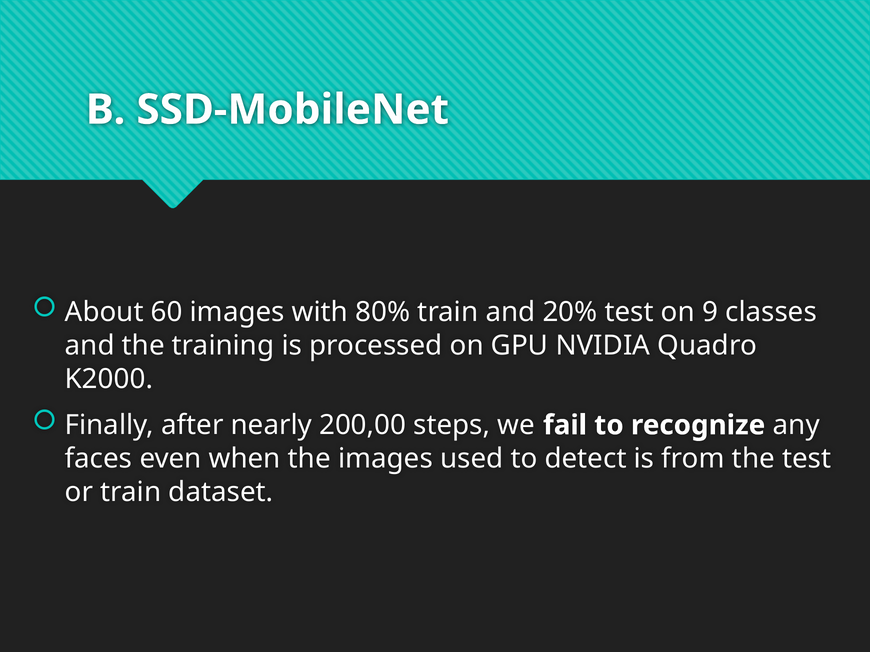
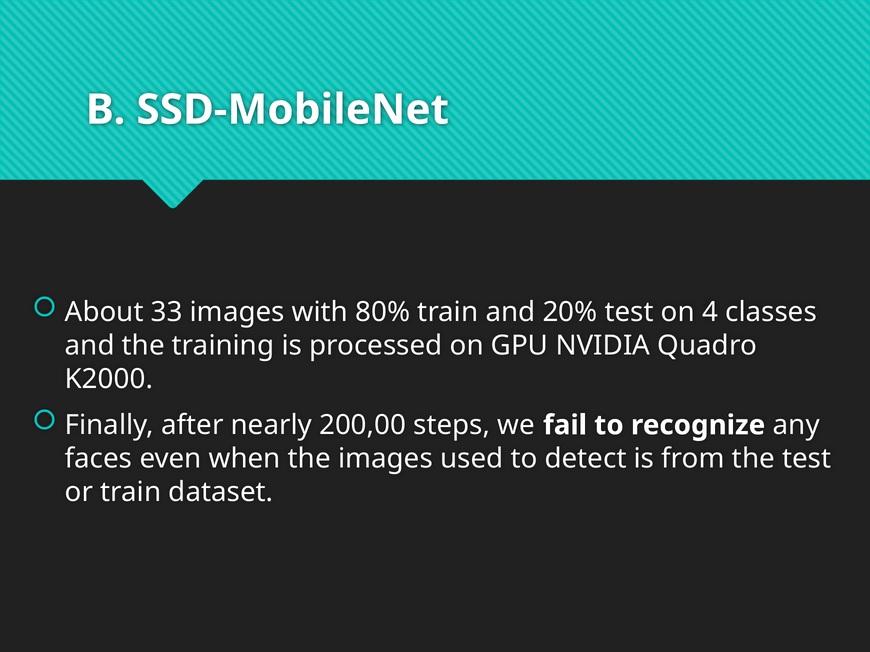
60: 60 -> 33
9: 9 -> 4
